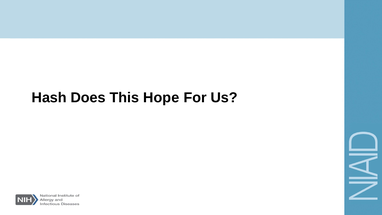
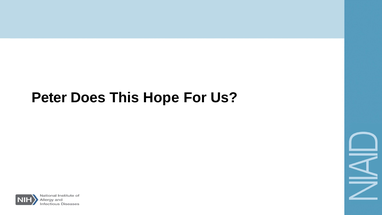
Hash: Hash -> Peter
